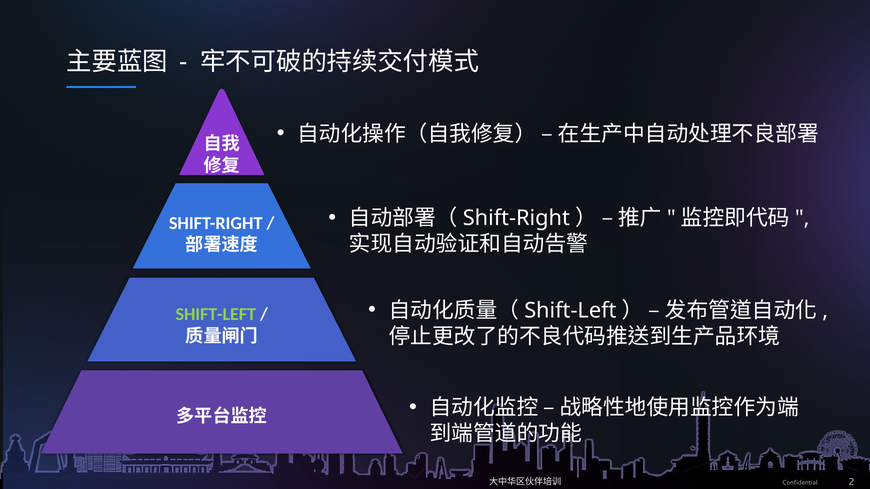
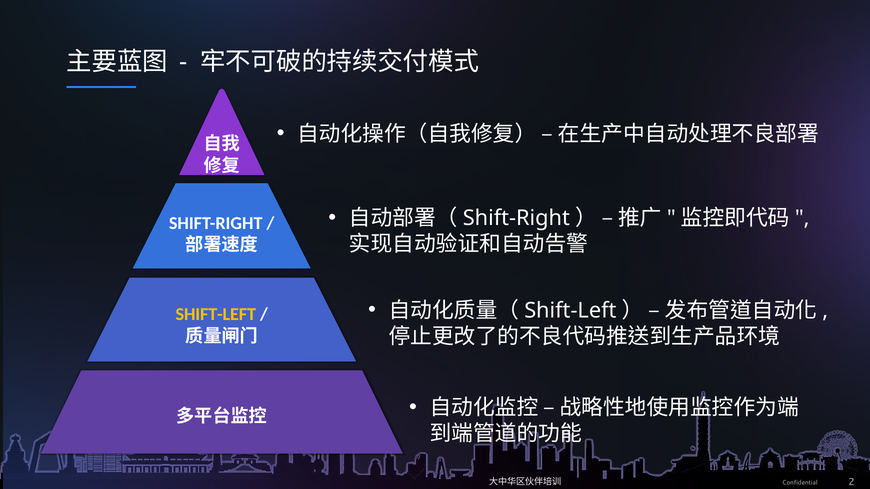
SHIFT-LEFT at (216, 315) colour: light green -> yellow
